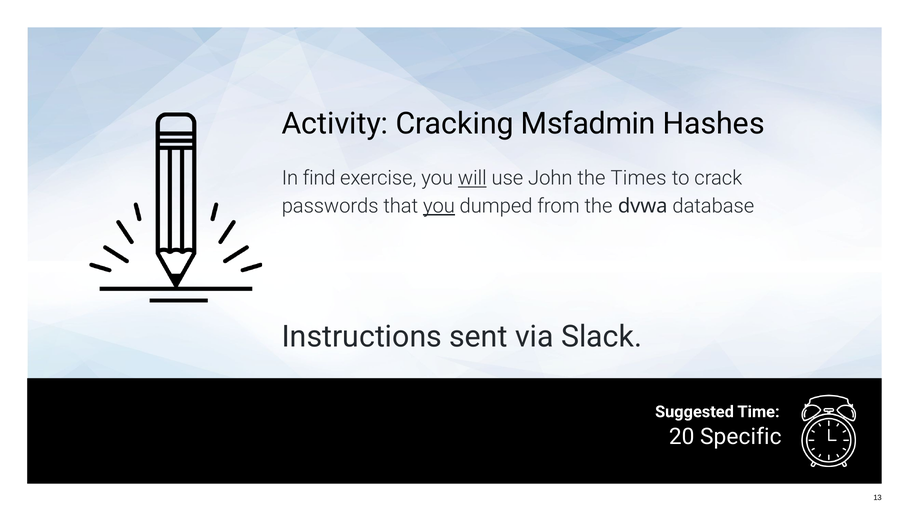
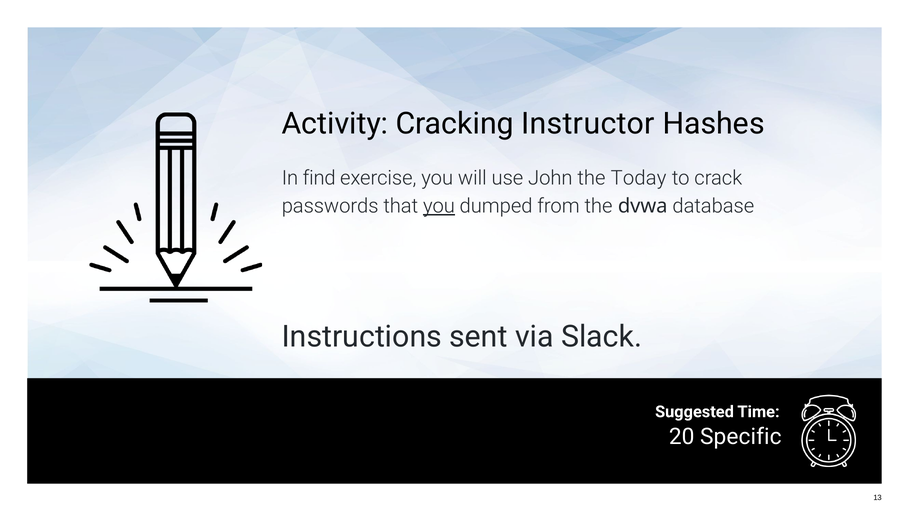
Msfadmin: Msfadmin -> Instructor
will underline: present -> none
Times: Times -> Today
